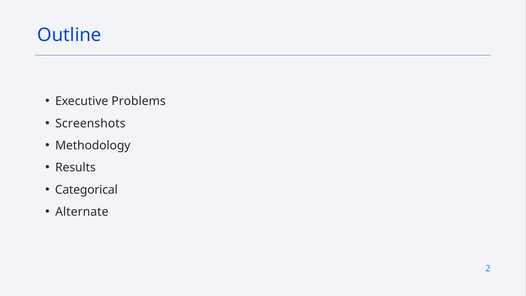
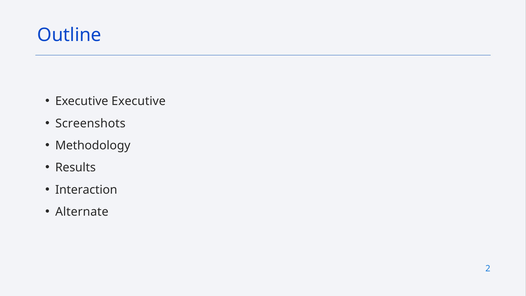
Executive Problems: Problems -> Executive
Categorical: Categorical -> Interaction
